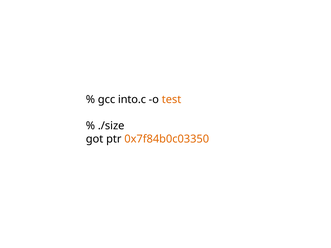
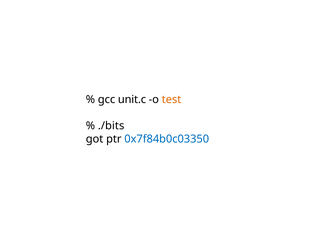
into.c: into.c -> unit.c
./size: ./size -> ./bits
0x7f84b0c03350 colour: orange -> blue
